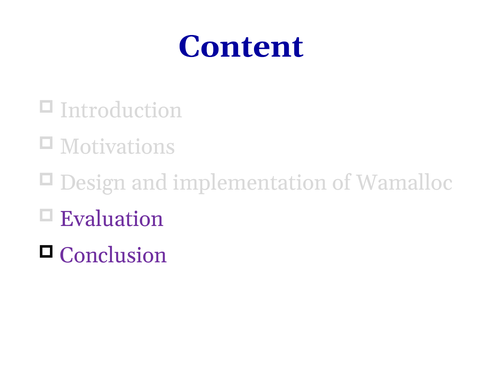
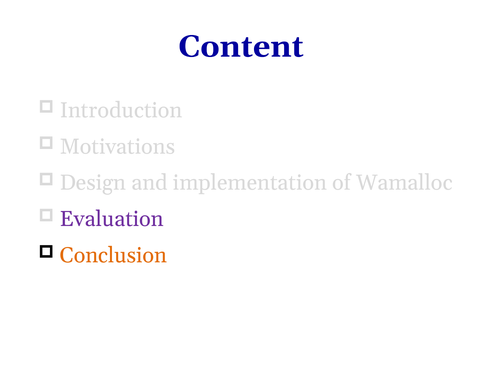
Conclusion colour: purple -> orange
